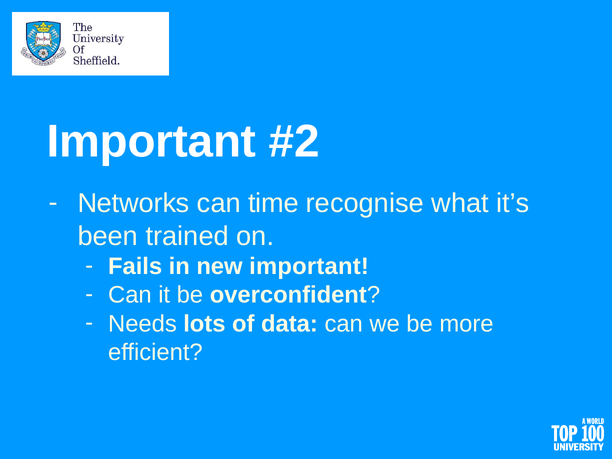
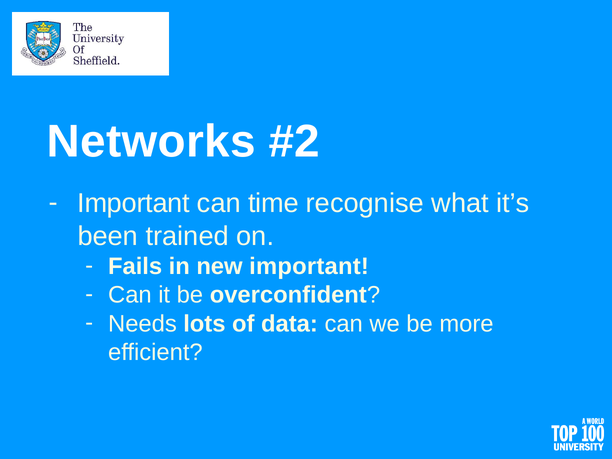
Important at (152, 142): Important -> Networks
Networks at (134, 203): Networks -> Important
